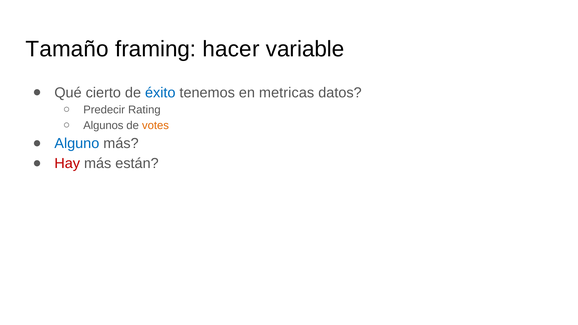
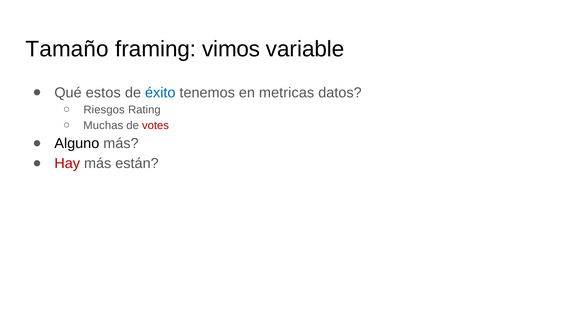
hacer: hacer -> vimos
cierto: cierto -> estos
Predecir: Predecir -> Riesgos
Algunos: Algunos -> Muchas
votes colour: orange -> red
Alguno colour: blue -> black
